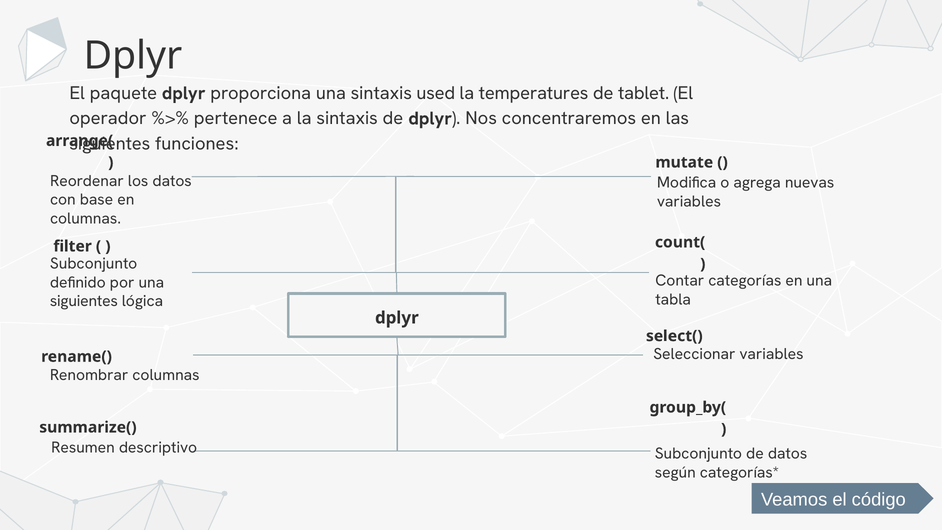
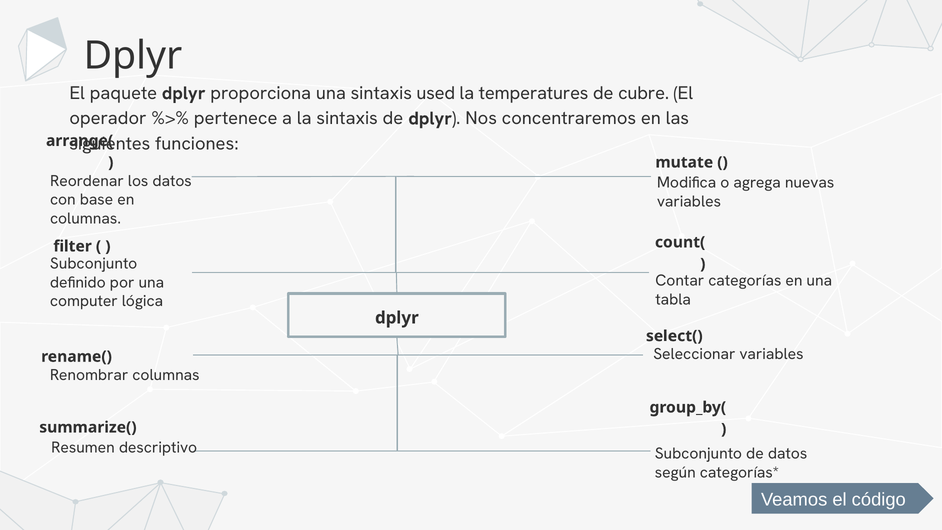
tablet: tablet -> cubre
siguientes at (84, 301): siguientes -> computer
